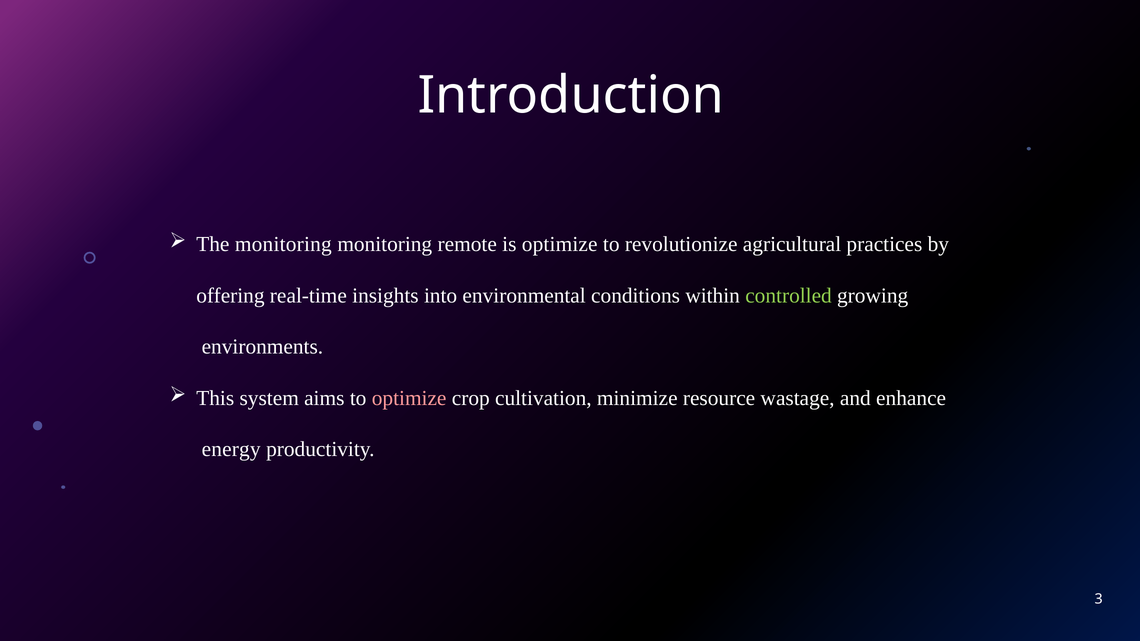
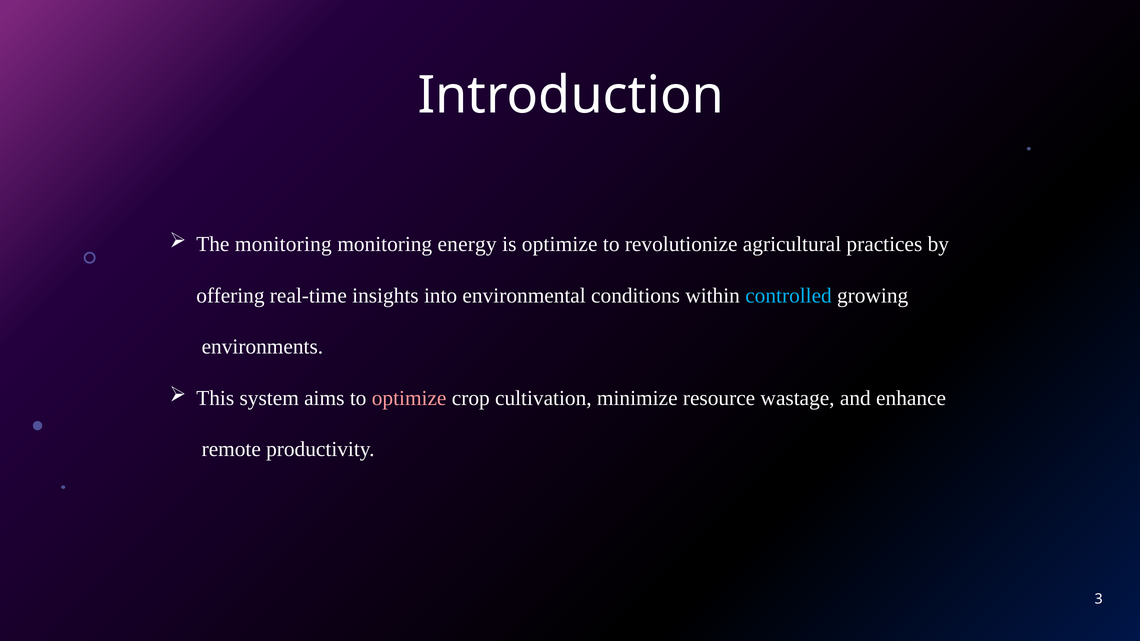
remote: remote -> energy
controlled colour: light green -> light blue
energy: energy -> remote
